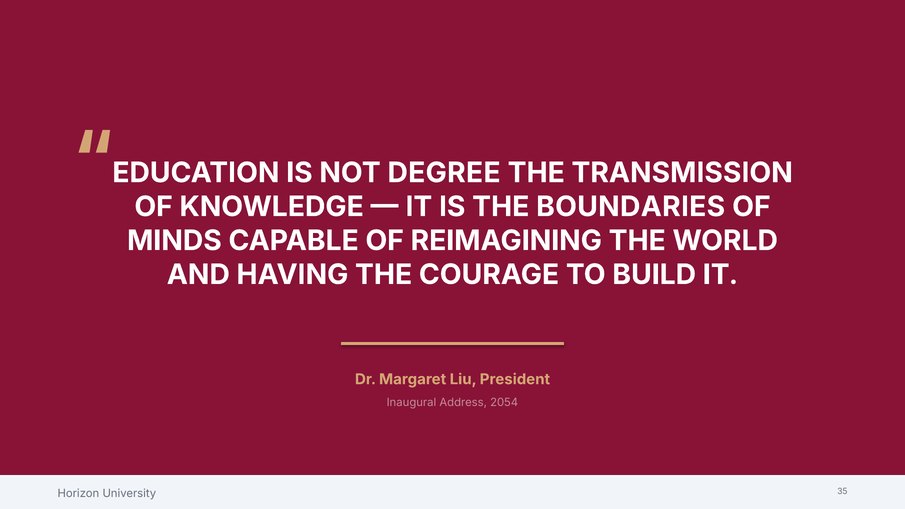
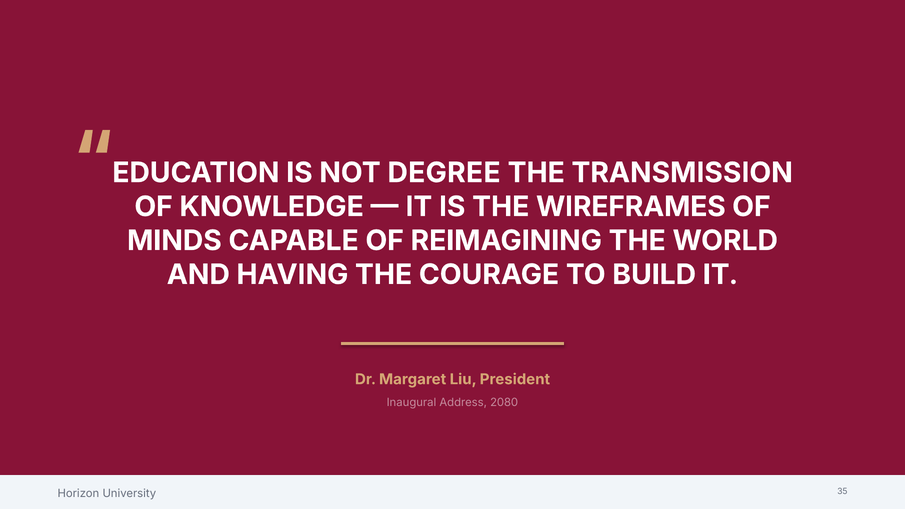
BOUNDARIES: BOUNDARIES -> WIREFRAMES
2054: 2054 -> 2080
